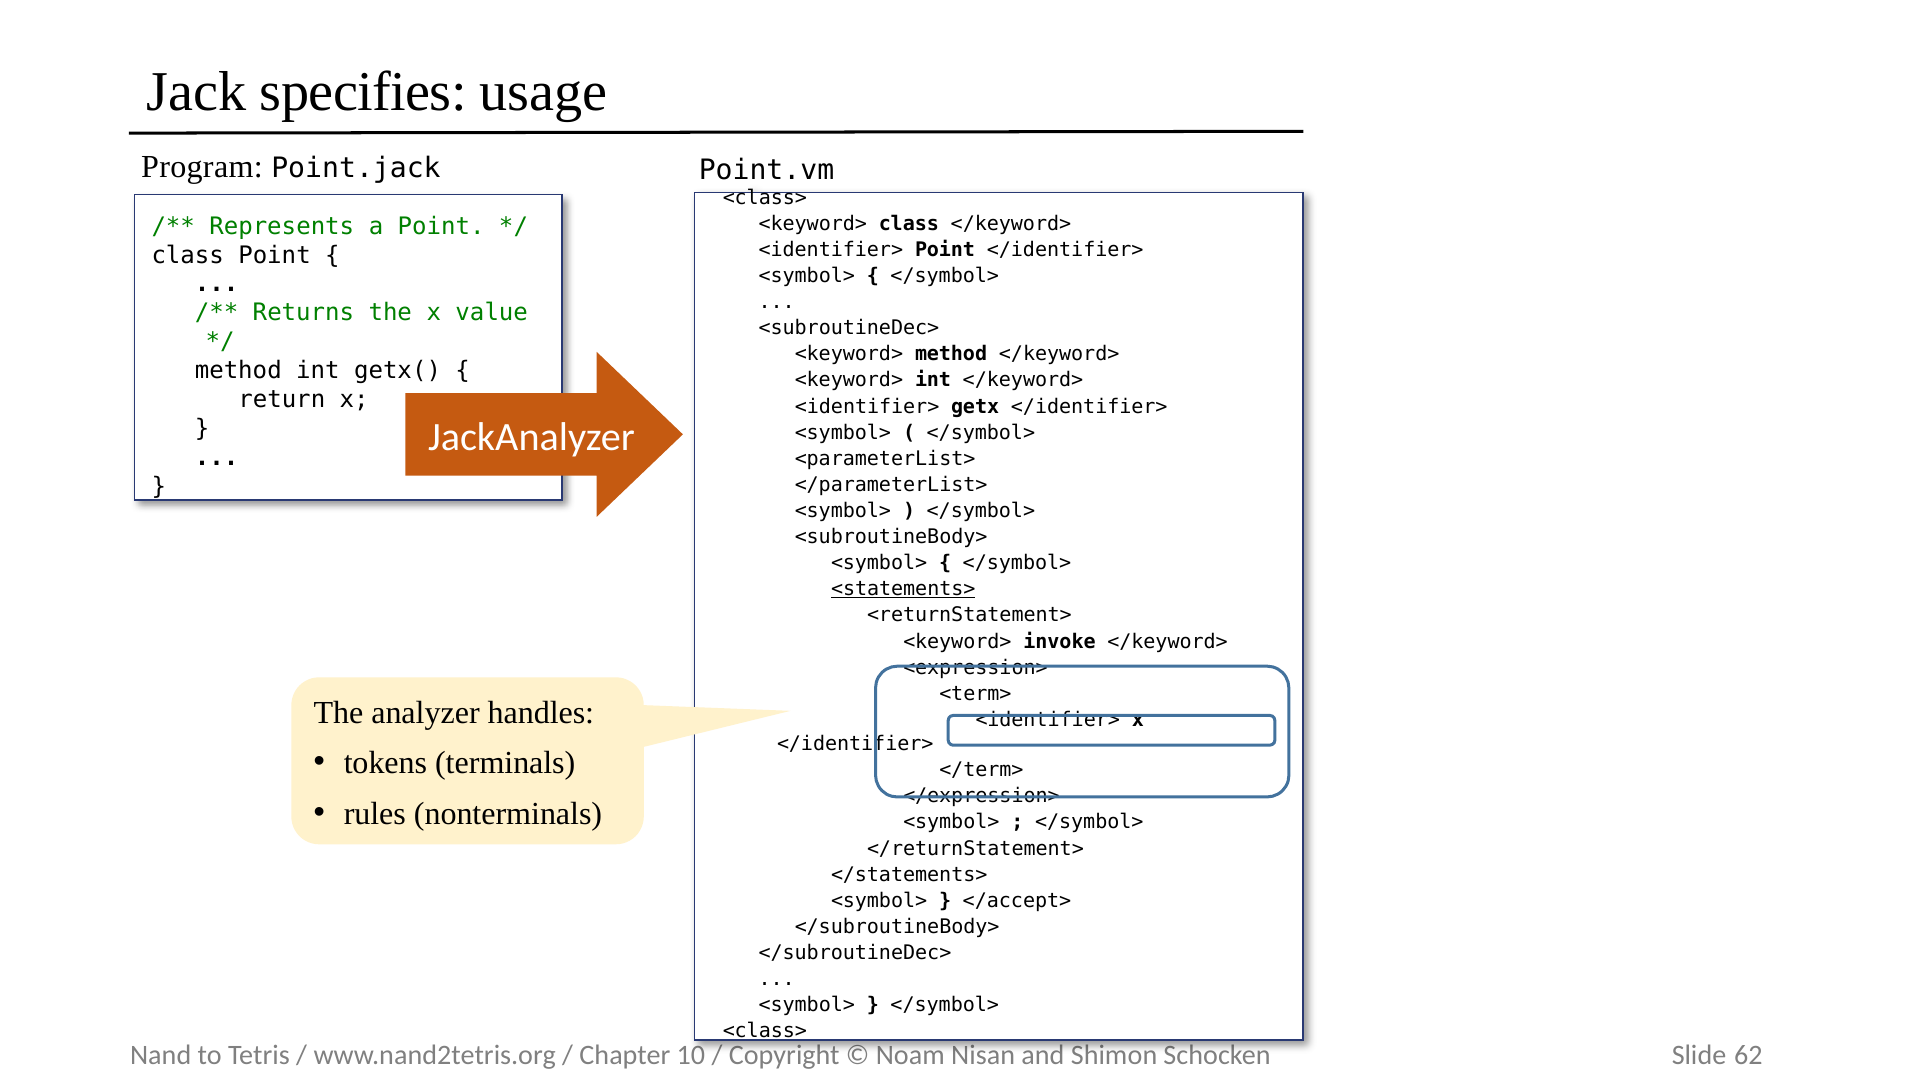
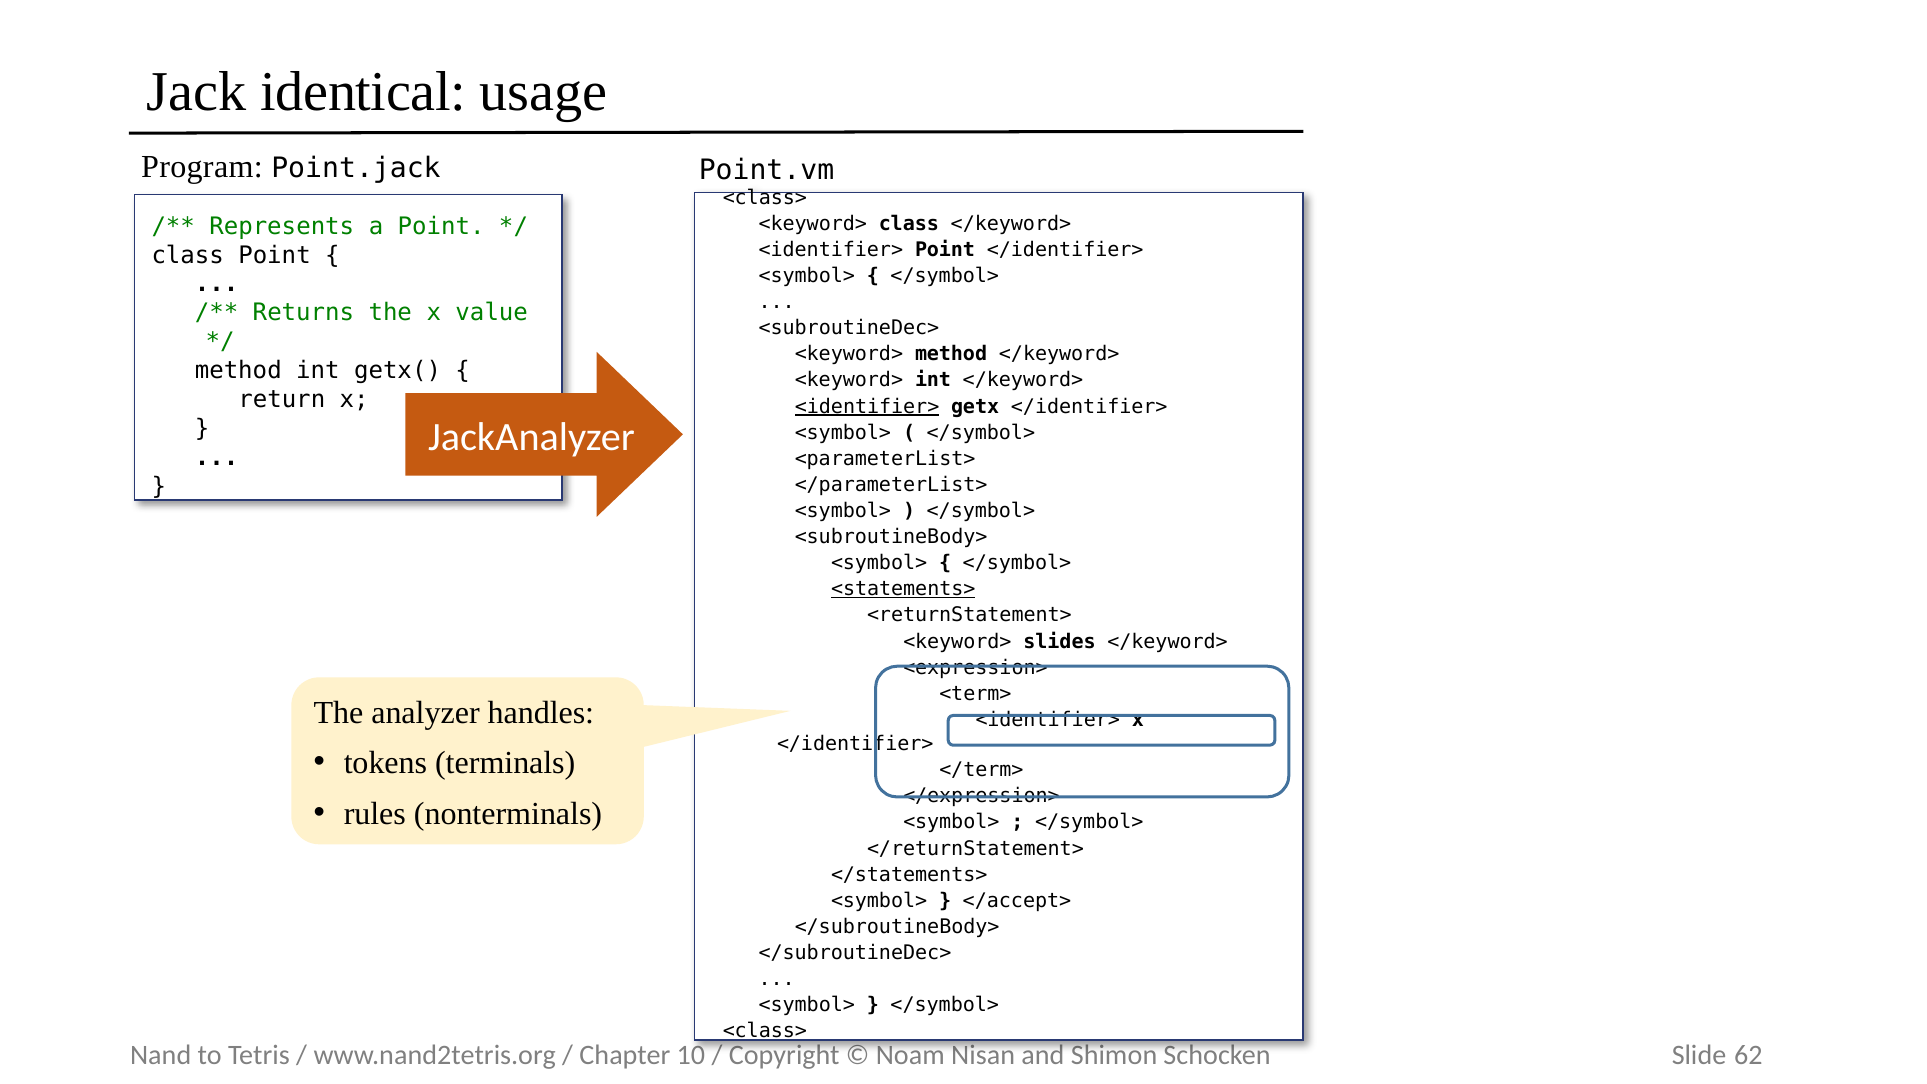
specifies: specifies -> identical
<identifier> at (867, 406) underline: none -> present
invoke: invoke -> slides
